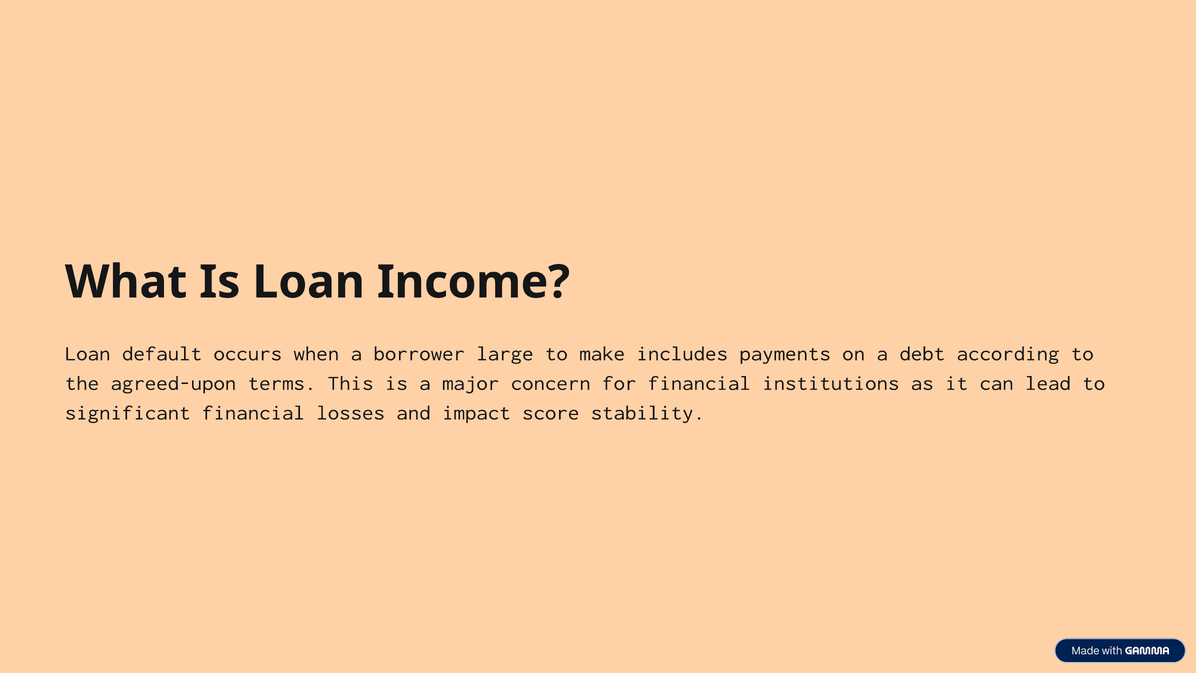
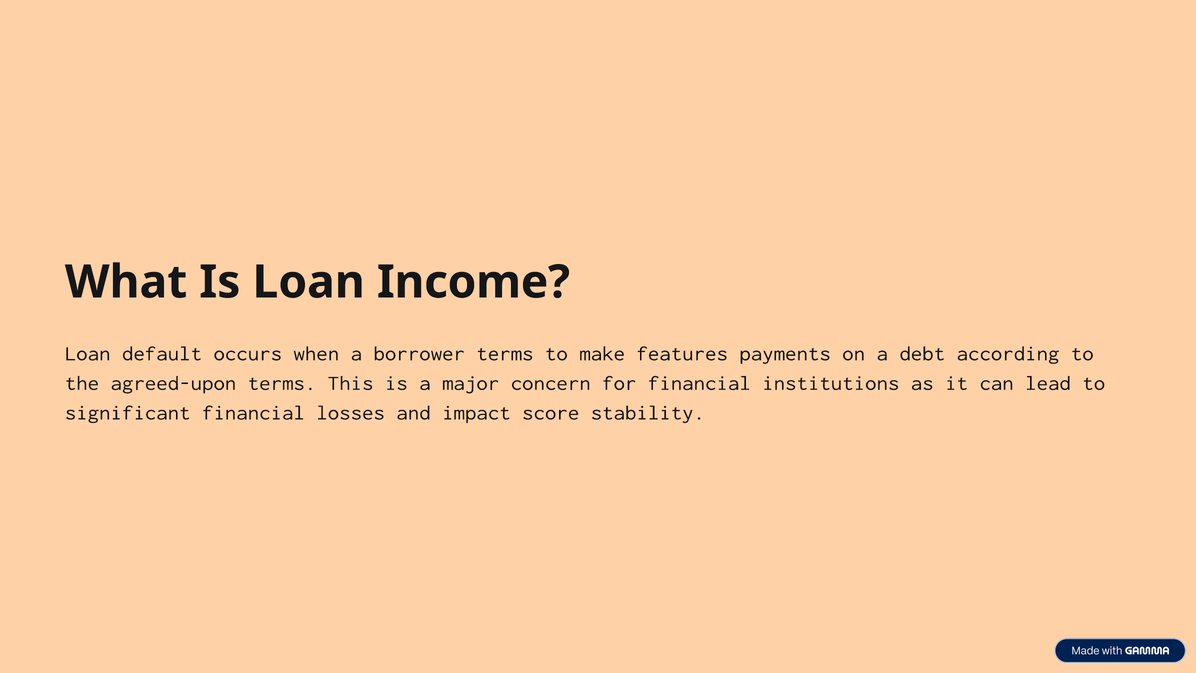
borrower large: large -> terms
includes: includes -> features
